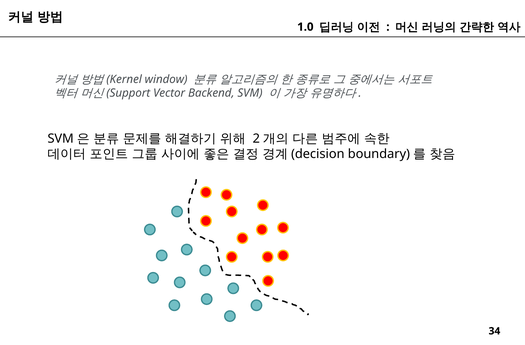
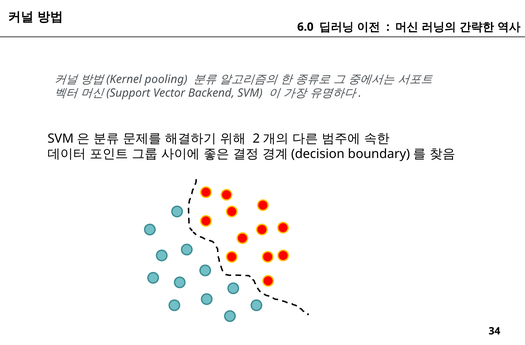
1.0: 1.0 -> 6.0
window: window -> pooling
